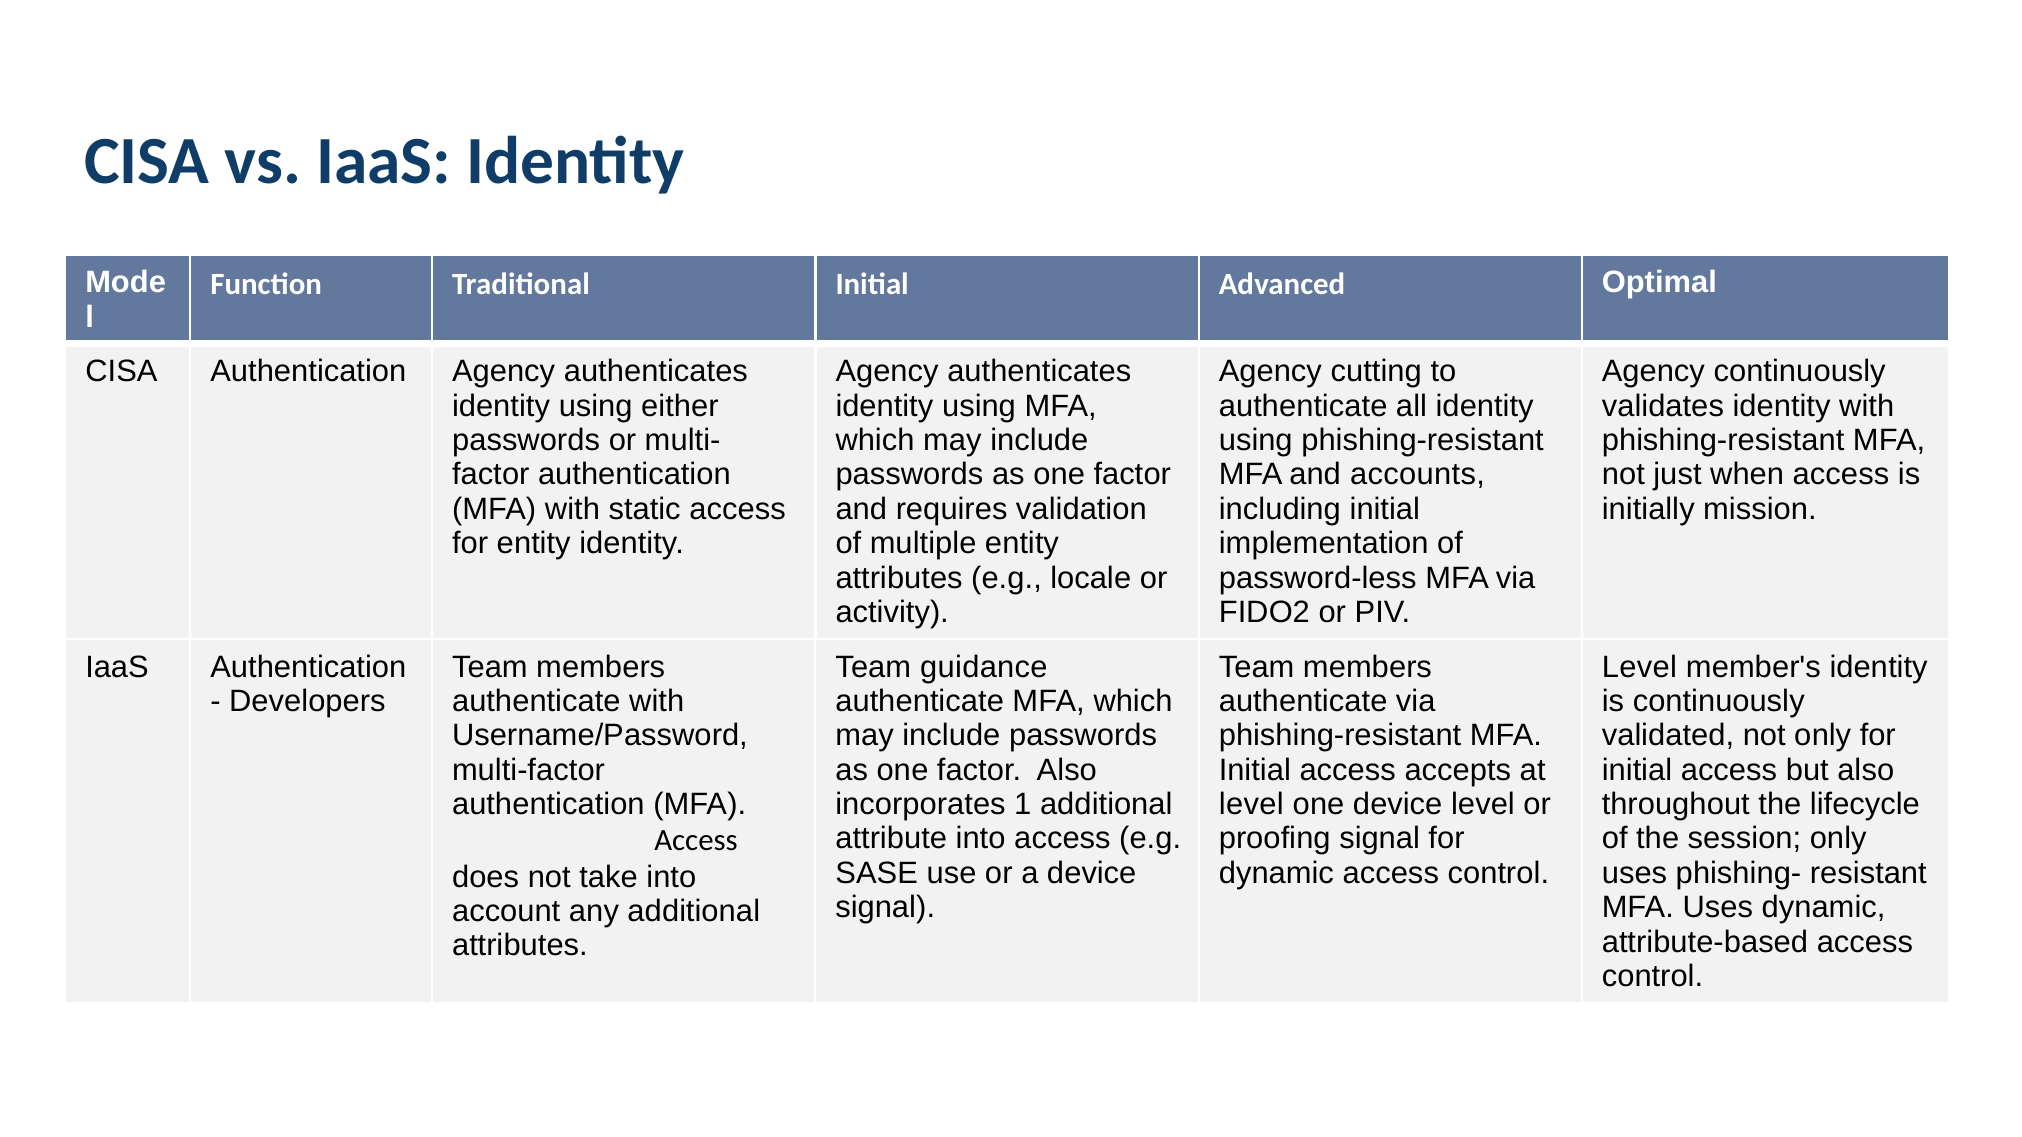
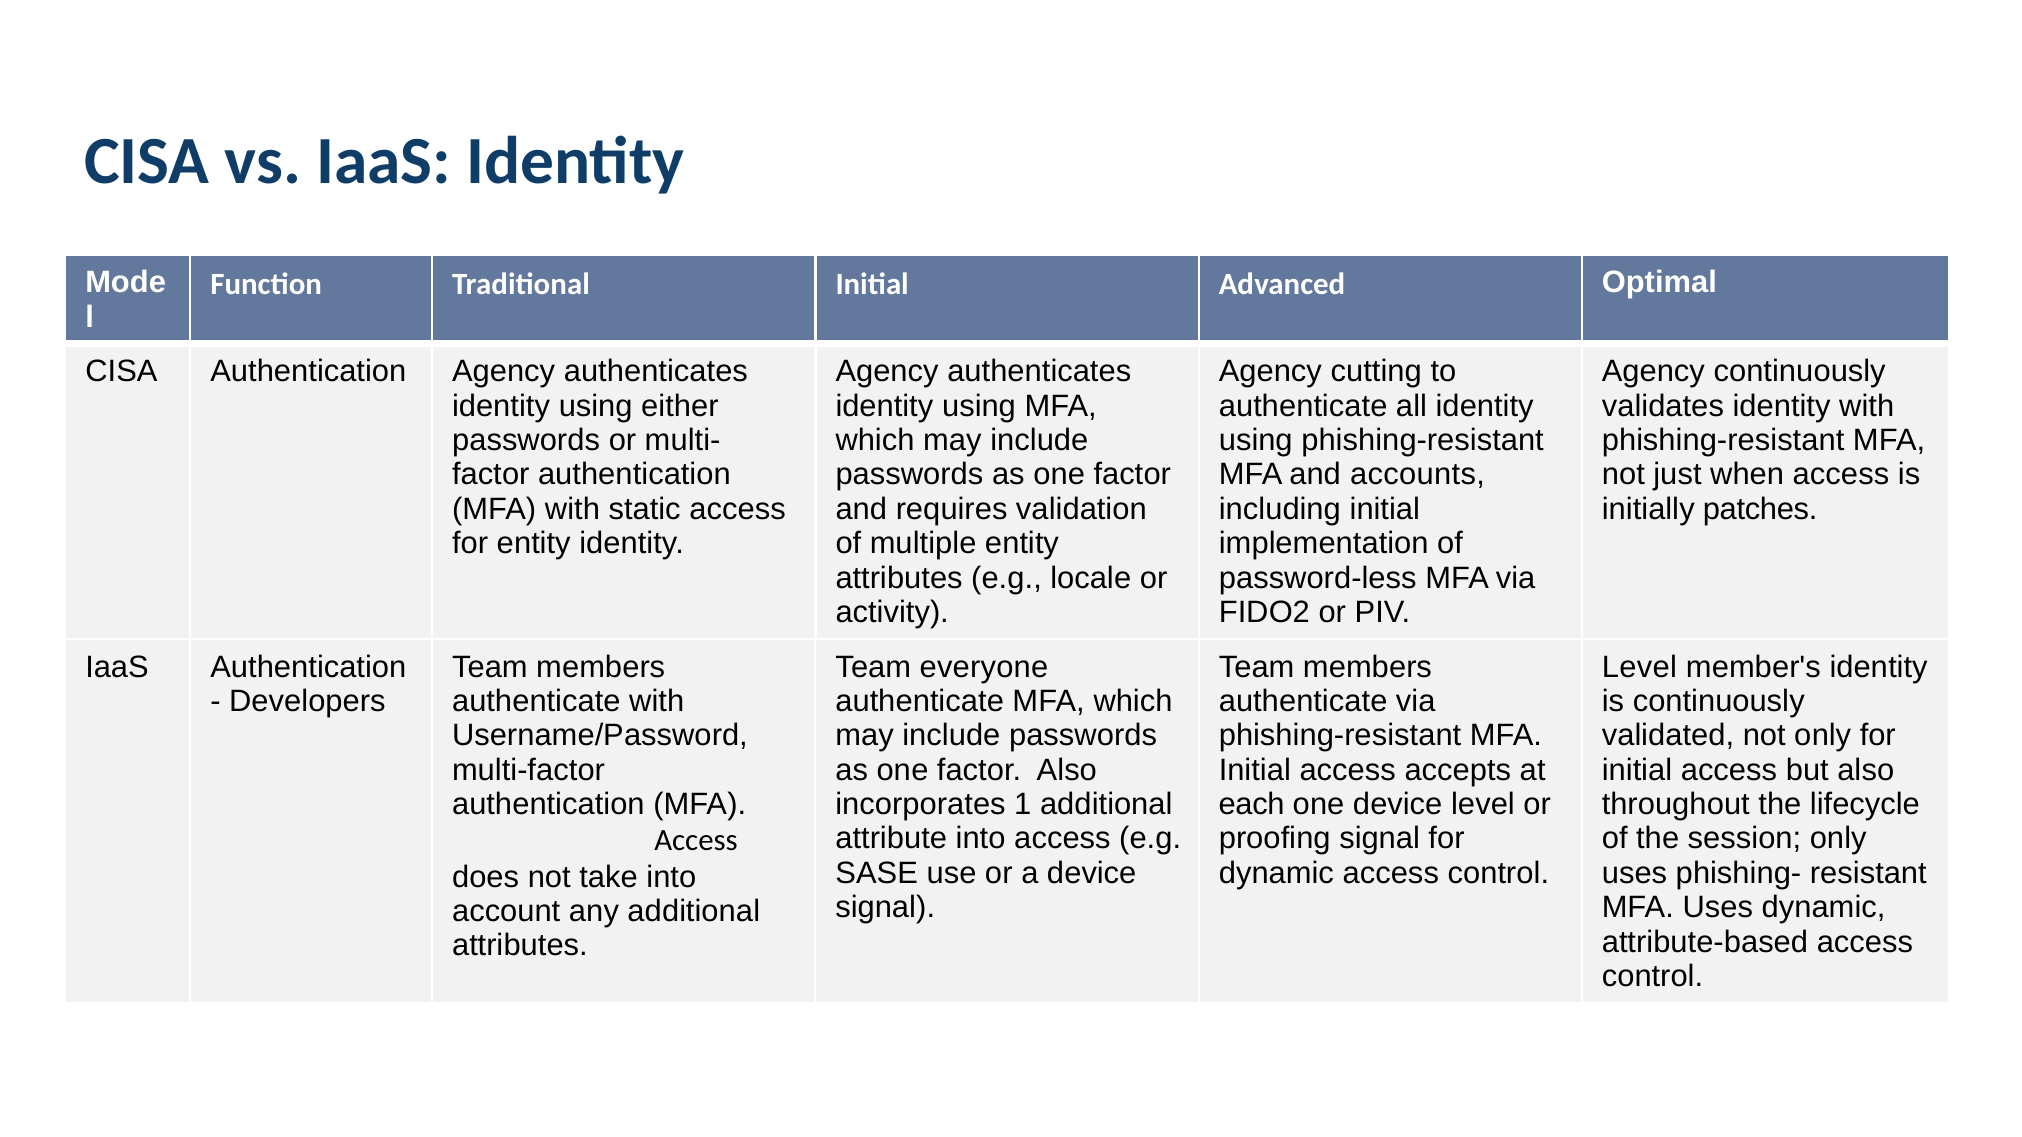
mission: mission -> patches
guidance: guidance -> everyone
level at (1251, 805): level -> each
